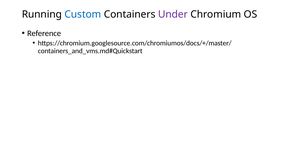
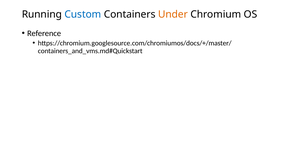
Under colour: purple -> orange
